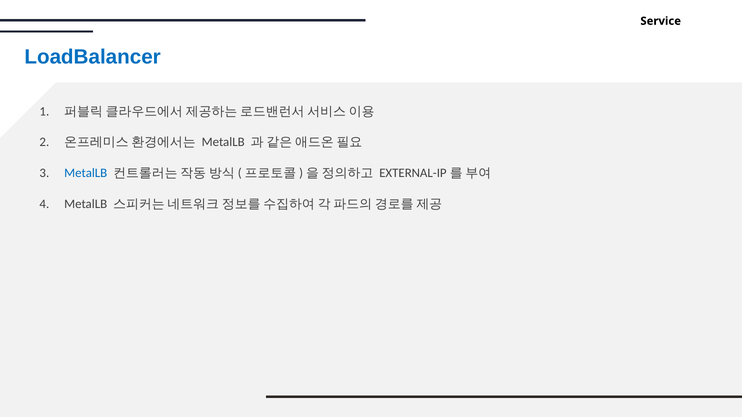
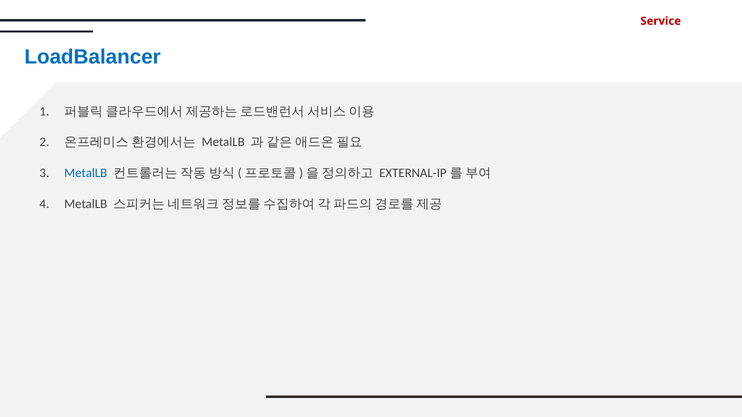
Service colour: black -> red
